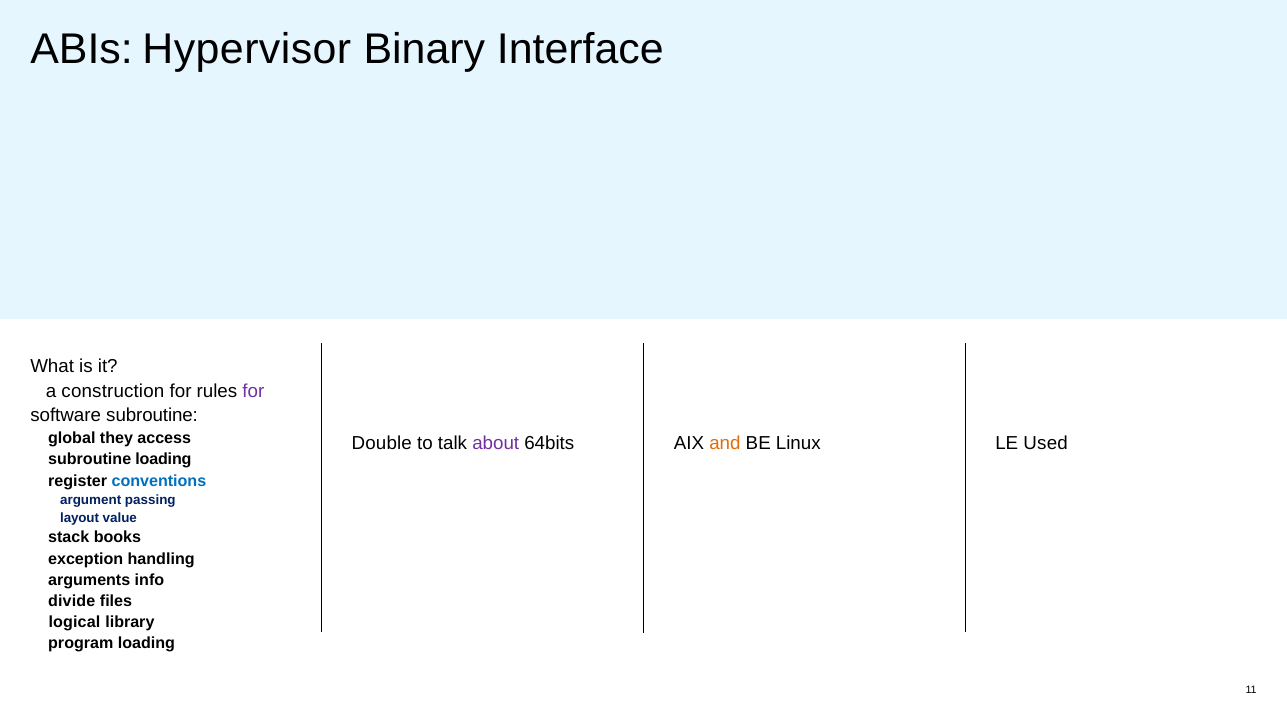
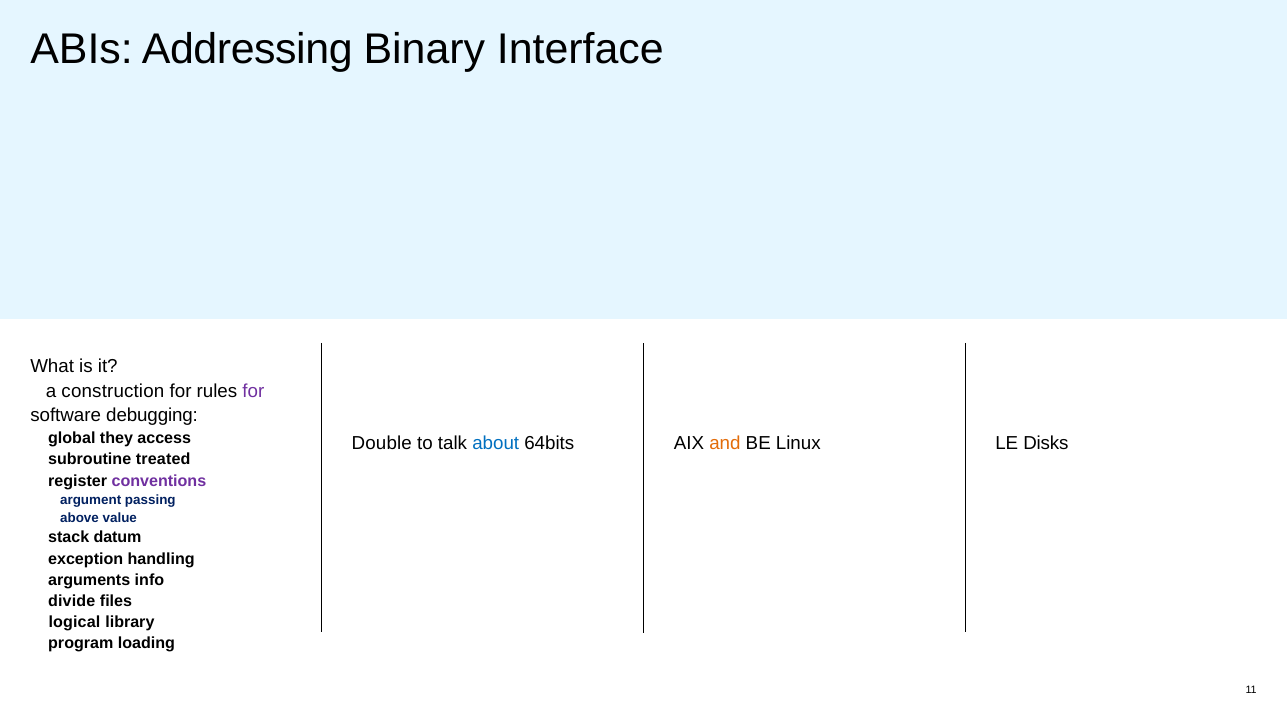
Hypervisor: Hypervisor -> Addressing
software subroutine: subroutine -> debugging
about colour: purple -> blue
Used: Used -> Disks
subroutine loading: loading -> treated
conventions colour: blue -> purple
layout: layout -> above
books: books -> datum
